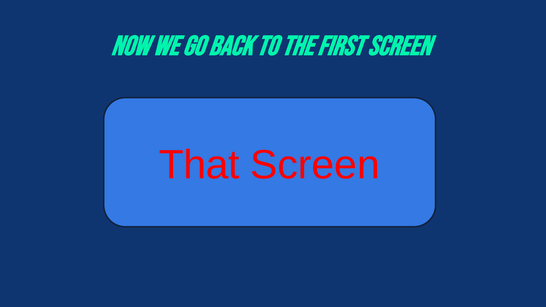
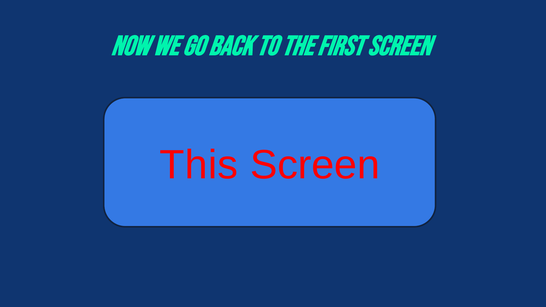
That: That -> This
